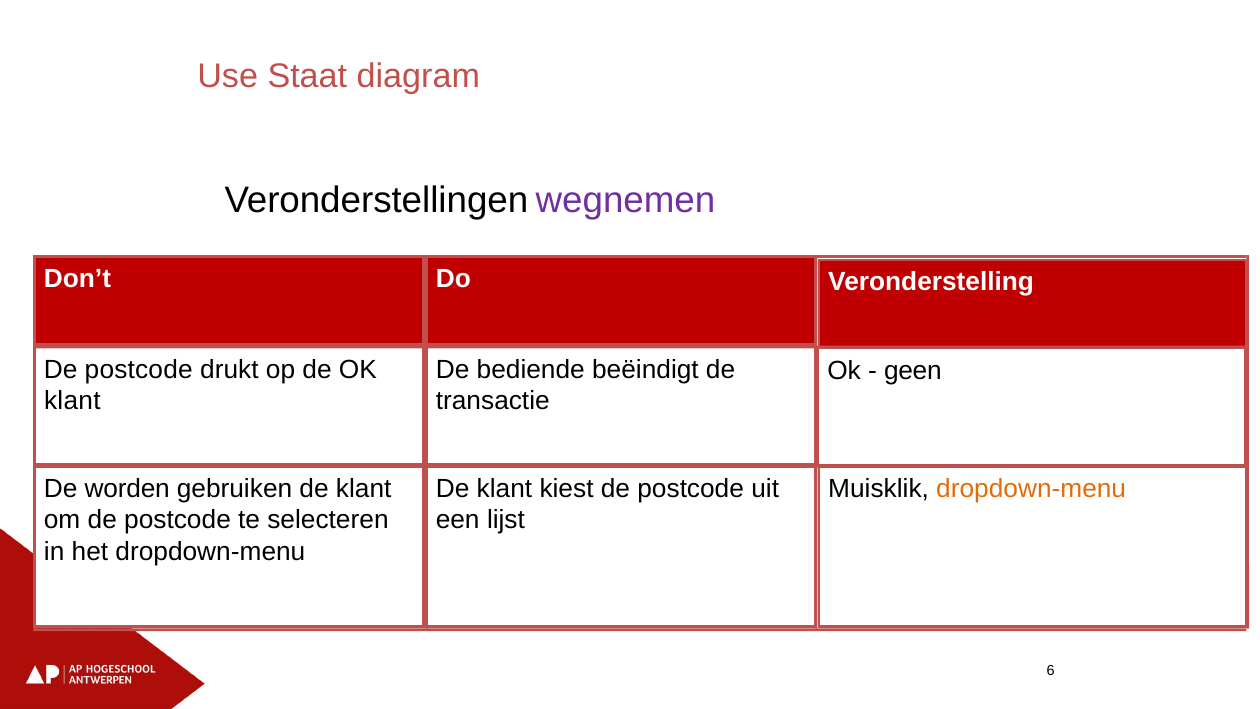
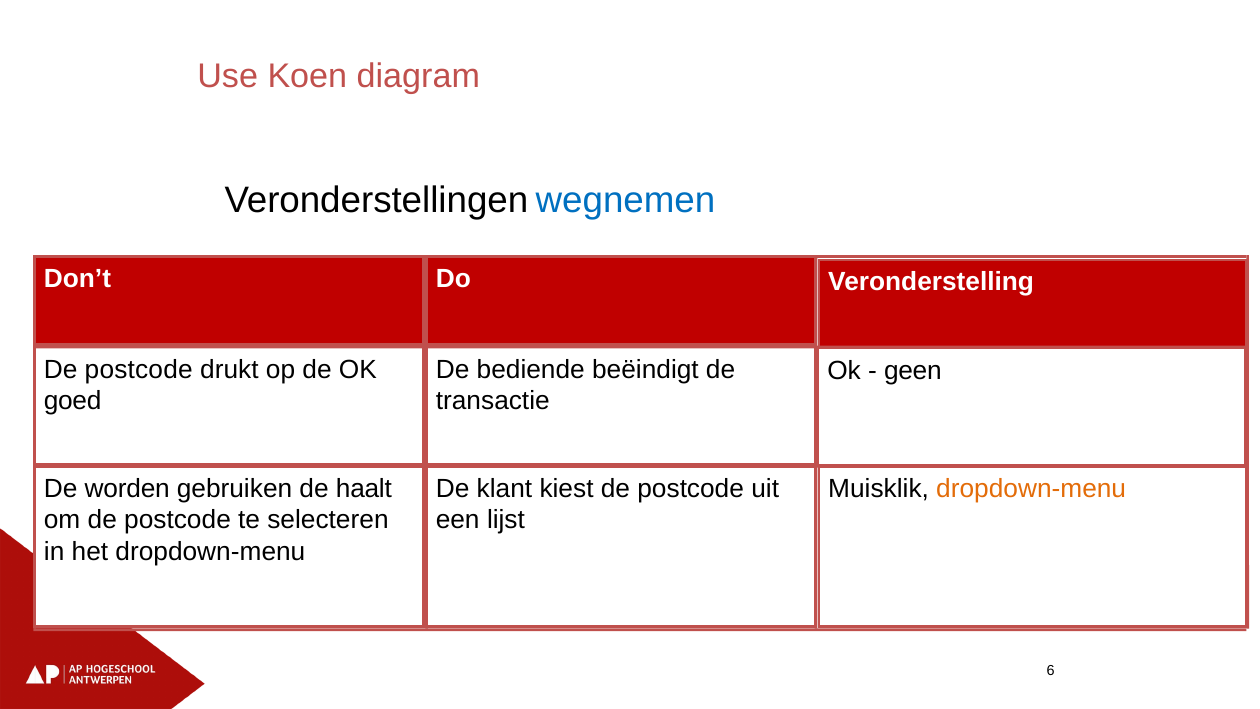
Staat: Staat -> Koen
wegnemen colour: purple -> blue
klant at (72, 401): klant -> goed
gebruiken de klant: klant -> haalt
